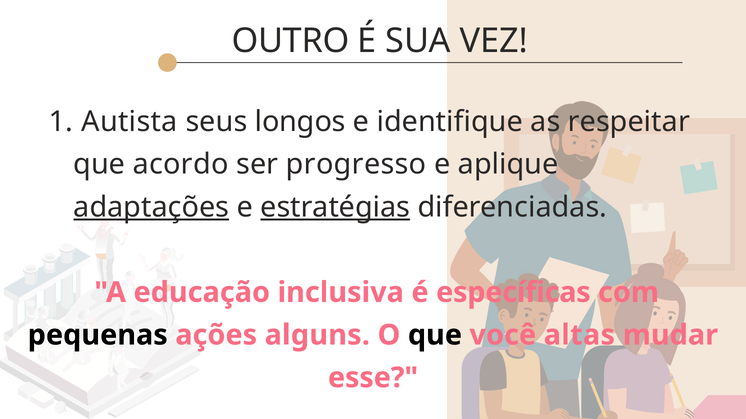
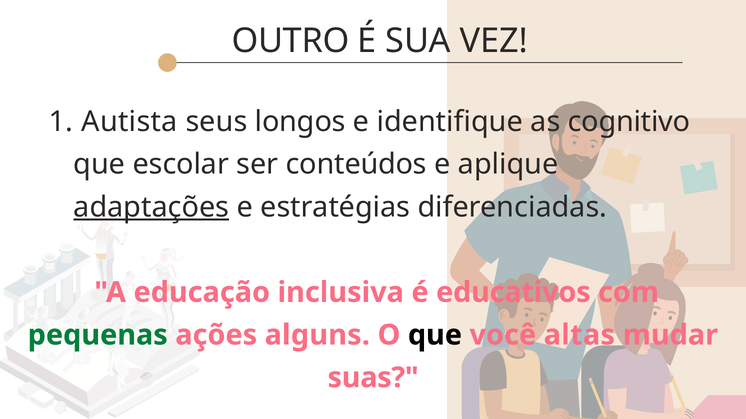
respeitar: respeitar -> cognitivo
acordo: acordo -> escolar
progresso: progresso -> conteúdos
estratégias underline: present -> none
específicas: específicas -> educativos
pequenas colour: black -> green
esse: esse -> suas
